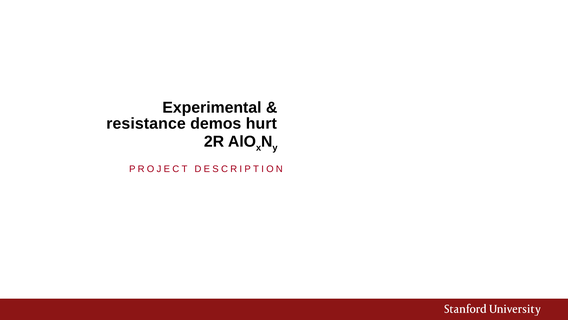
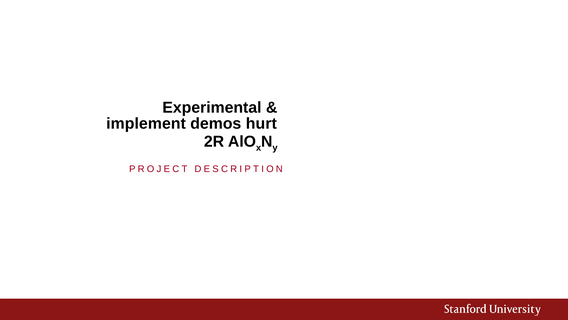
resistance: resistance -> implement
